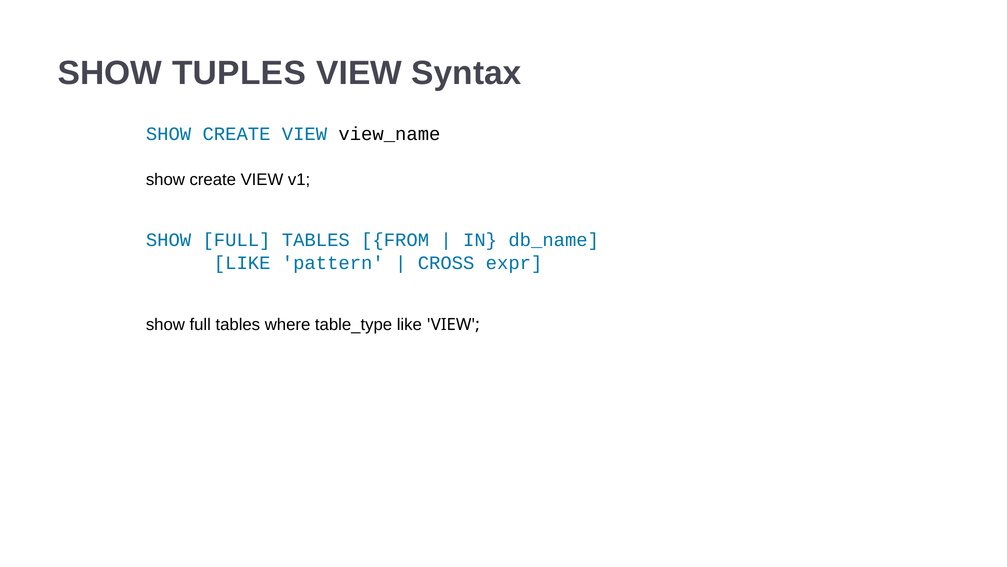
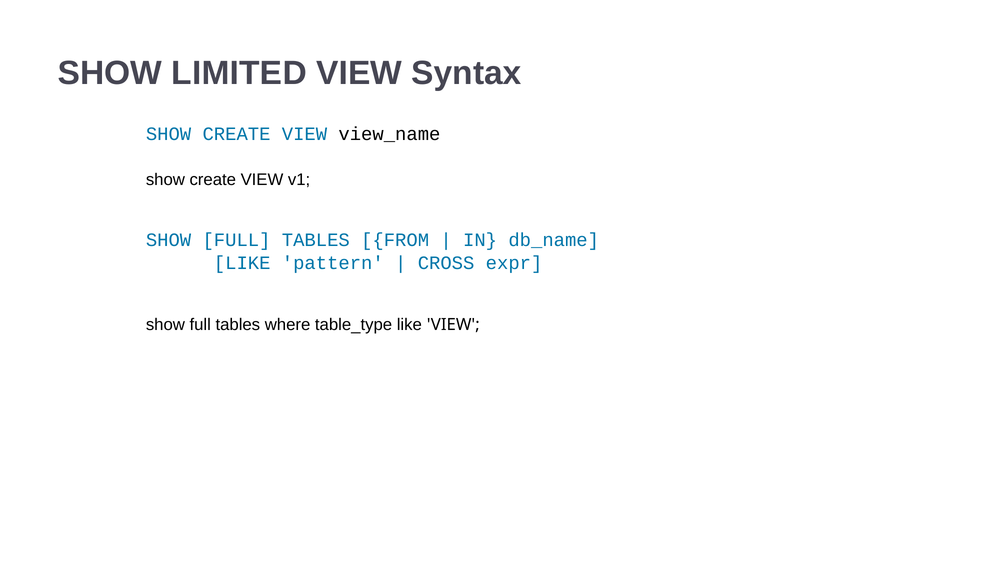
TUPLES: TUPLES -> LIMITED
